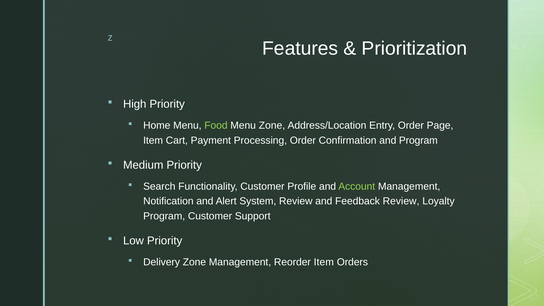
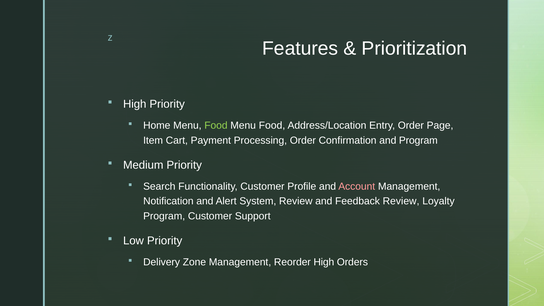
Zone at (272, 126): Zone -> Food
Account colour: light green -> pink
Reorder Item: Item -> High
